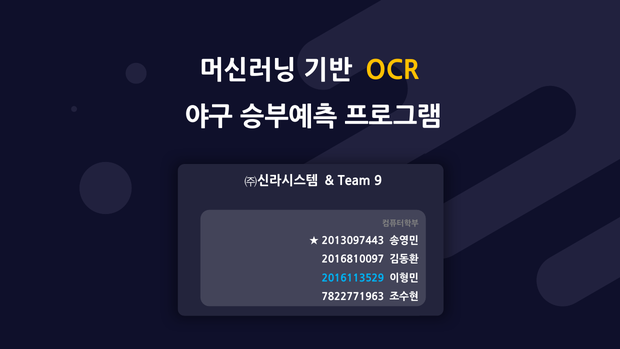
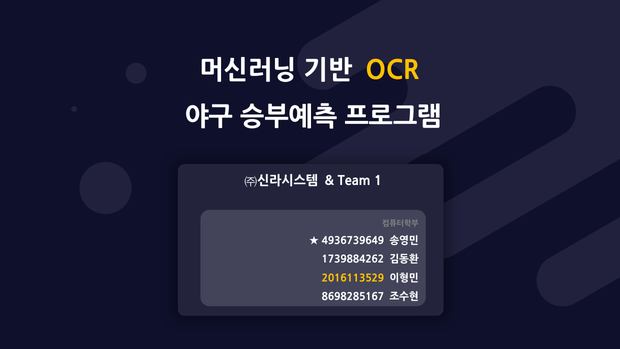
9: 9 -> 1
2013097443: 2013097443 -> 4936739649
2016810097: 2016810097 -> 1739884262
2016113529 colour: light blue -> yellow
7822771963: 7822771963 -> 8698285167
